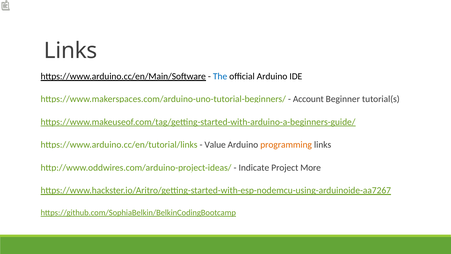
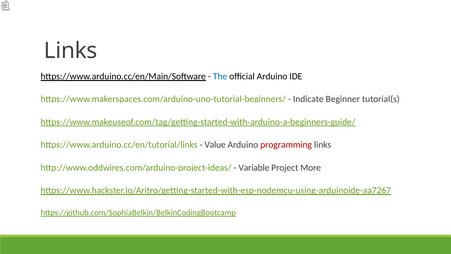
Account: Account -> Indicate
programming colour: orange -> red
Indicate: Indicate -> Variable
